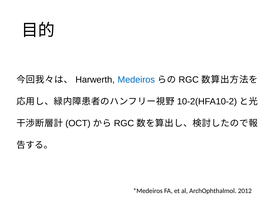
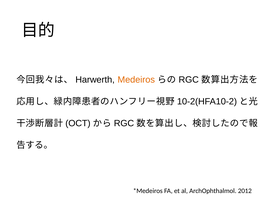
Medeiros colour: blue -> orange
